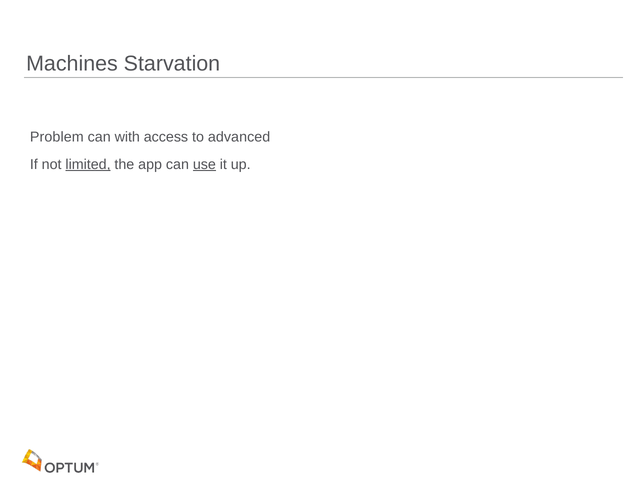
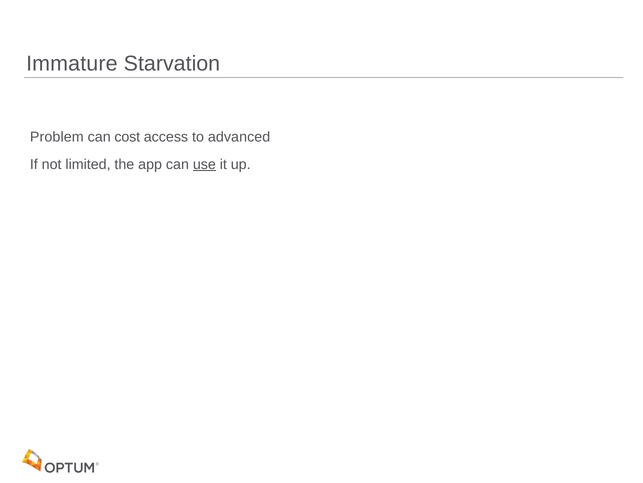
Machines: Machines -> Immature
with: with -> cost
limited underline: present -> none
